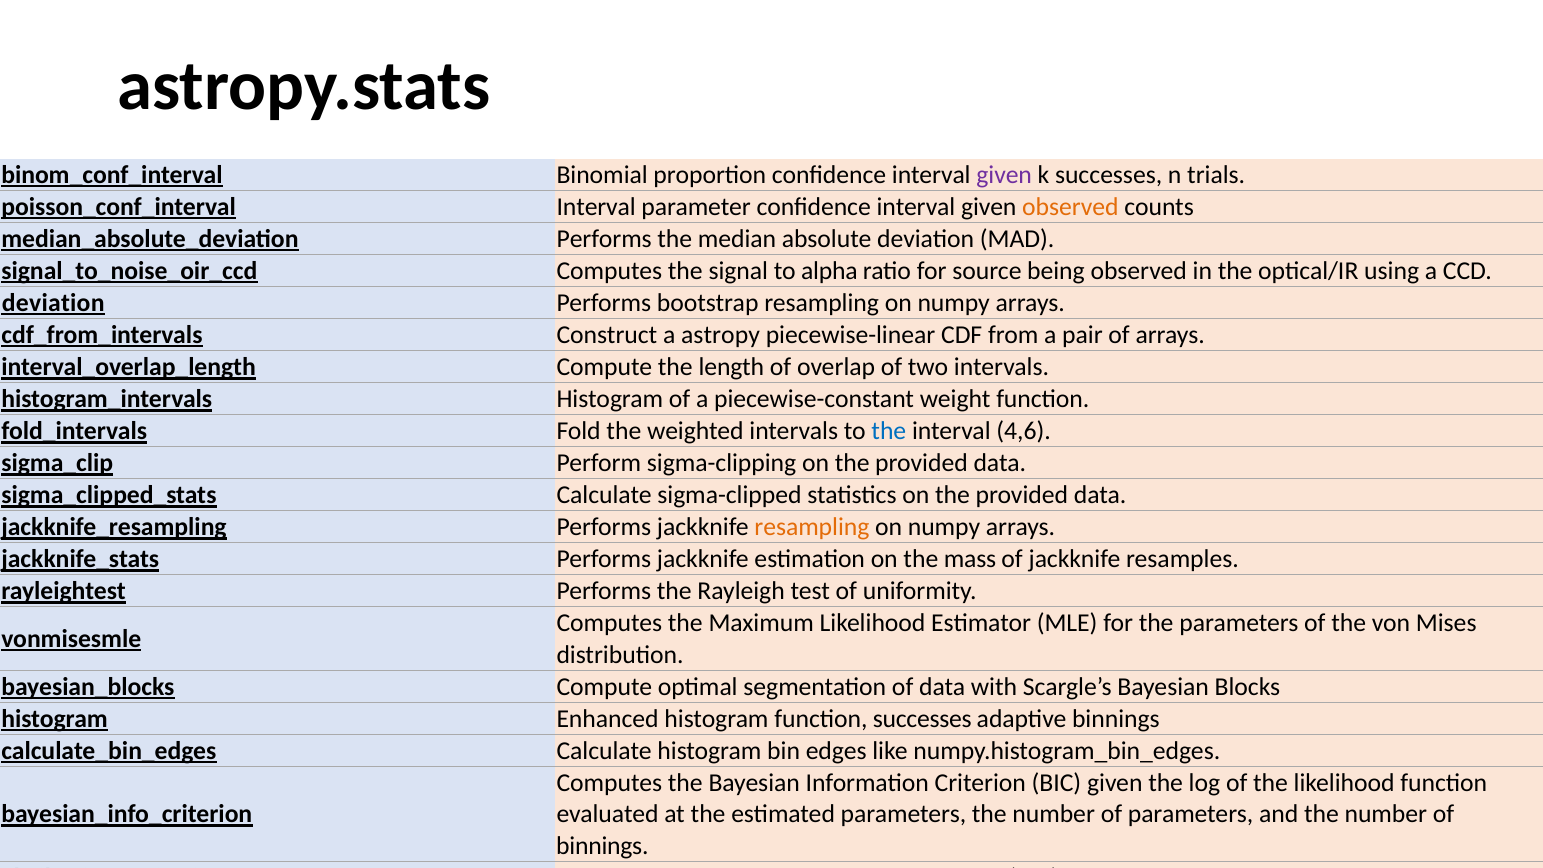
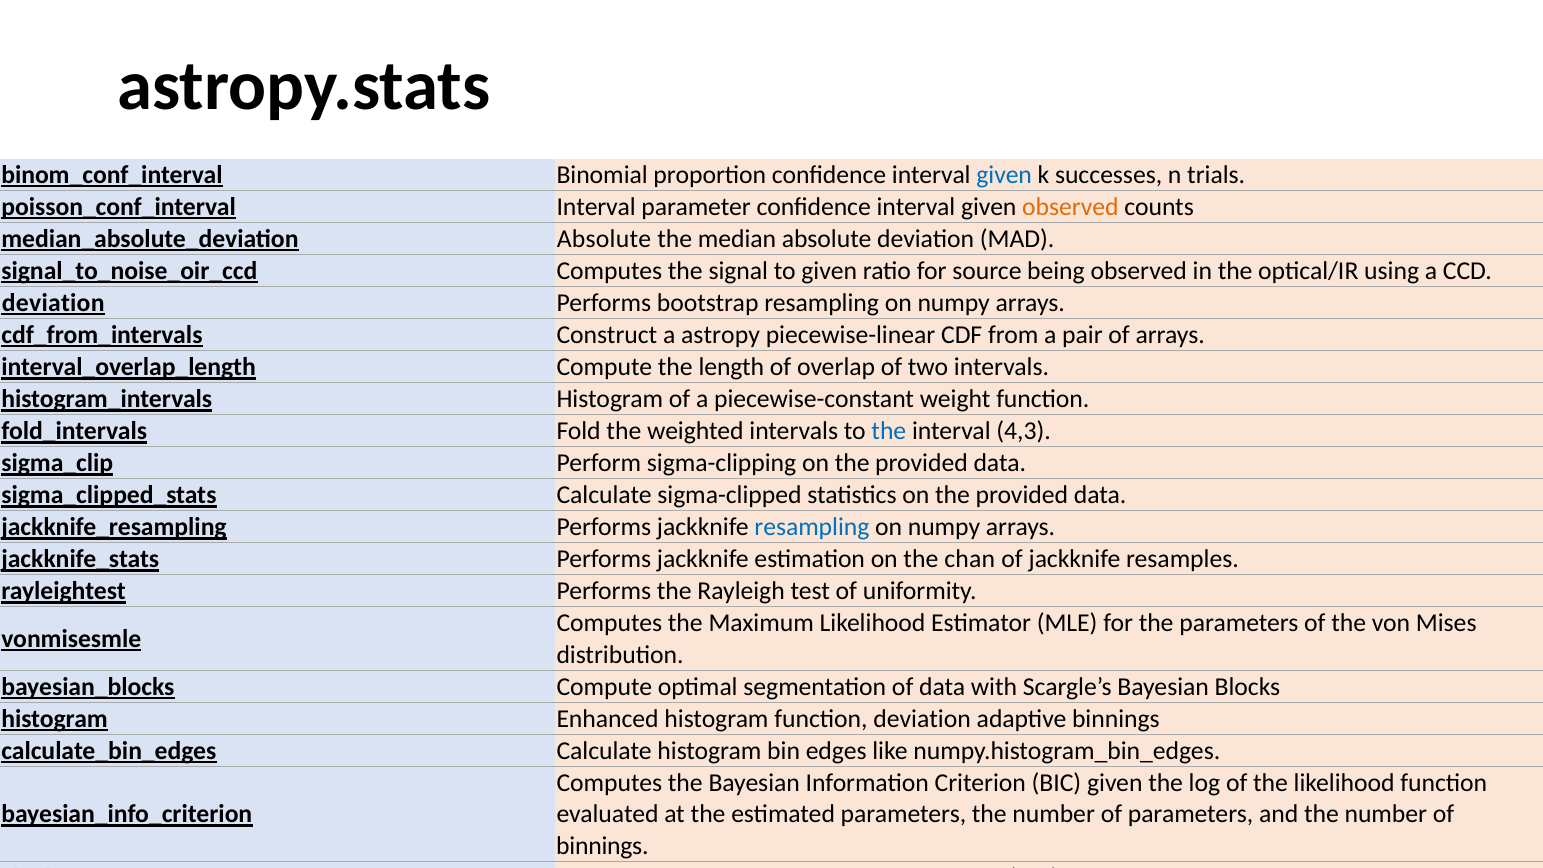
given at (1004, 175) colour: purple -> blue
Performs at (604, 239): Performs -> Absolute
to alpha: alpha -> given
4,6: 4,6 -> 4,3
resampling at (812, 527) colour: orange -> blue
mass: mass -> chan
function successes: successes -> deviation
